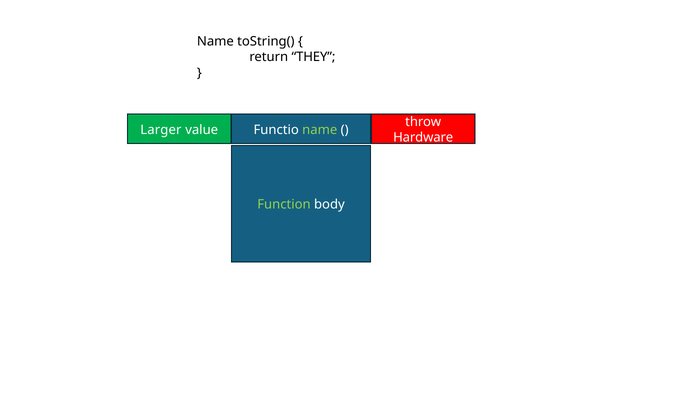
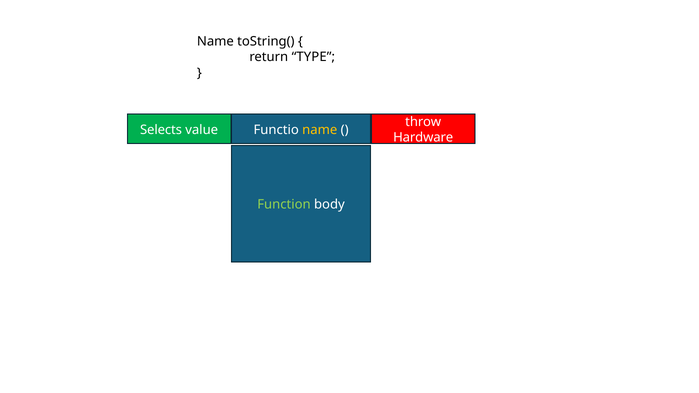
THEY: THEY -> TYPE
Larger: Larger -> Selects
name at (320, 130) colour: light green -> yellow
